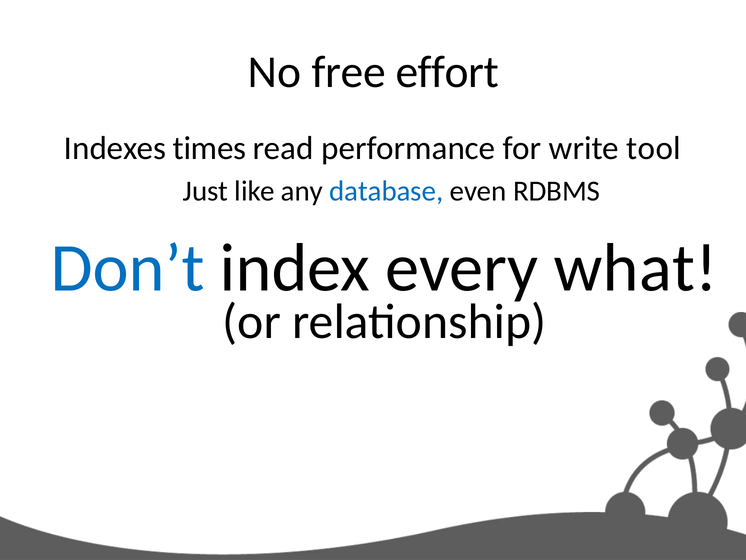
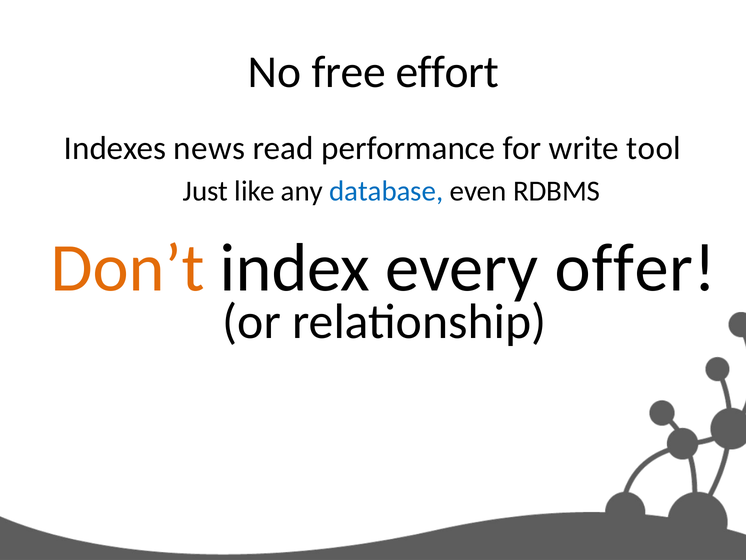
times: times -> news
Don’t colour: blue -> orange
what: what -> offer
